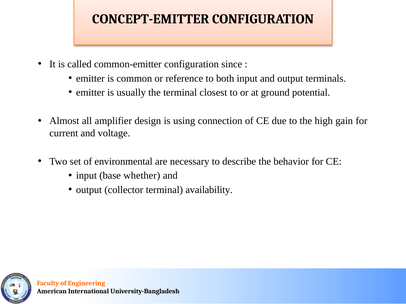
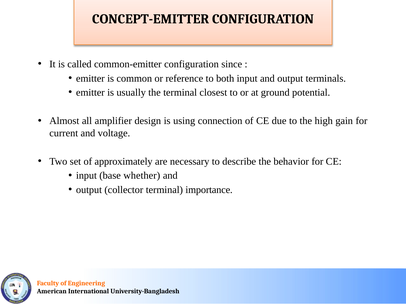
environmental: environmental -> approximately
availability: availability -> importance
